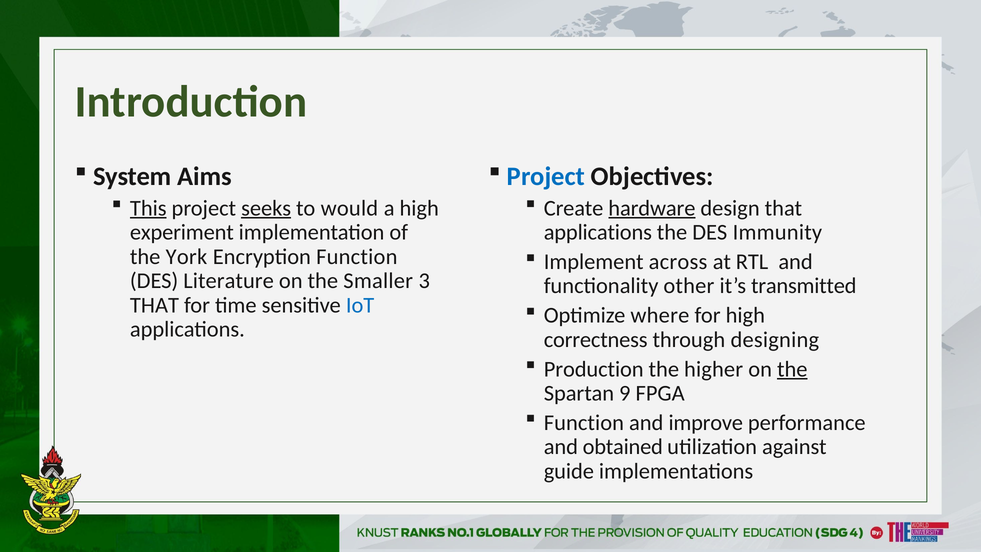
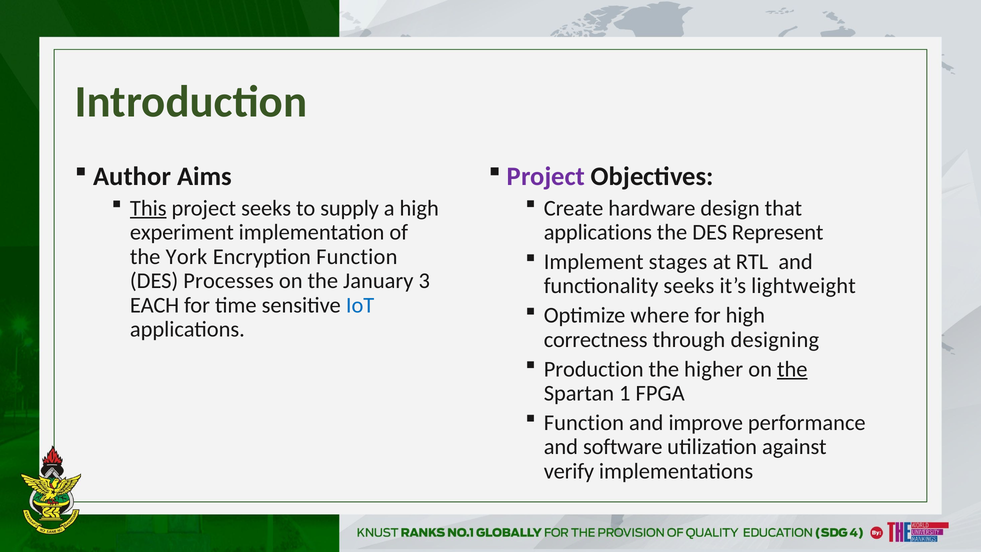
Project at (546, 176) colour: blue -> purple
System: System -> Author
hardware underline: present -> none
seeks at (266, 208) underline: present -> none
would: would -> supply
Immunity: Immunity -> Represent
across: across -> stages
Literature: Literature -> Processes
Smaller: Smaller -> January
functionality other: other -> seeks
transmitted: transmitted -> lightweight
THAT at (154, 305): THAT -> EACH
9: 9 -> 1
obtained: obtained -> software
guide: guide -> verify
